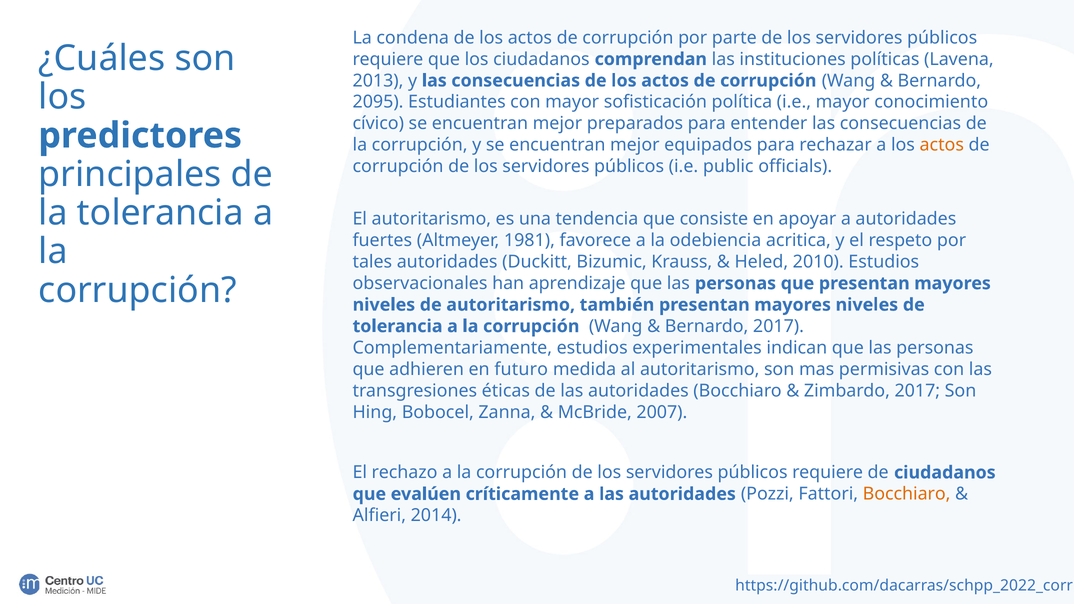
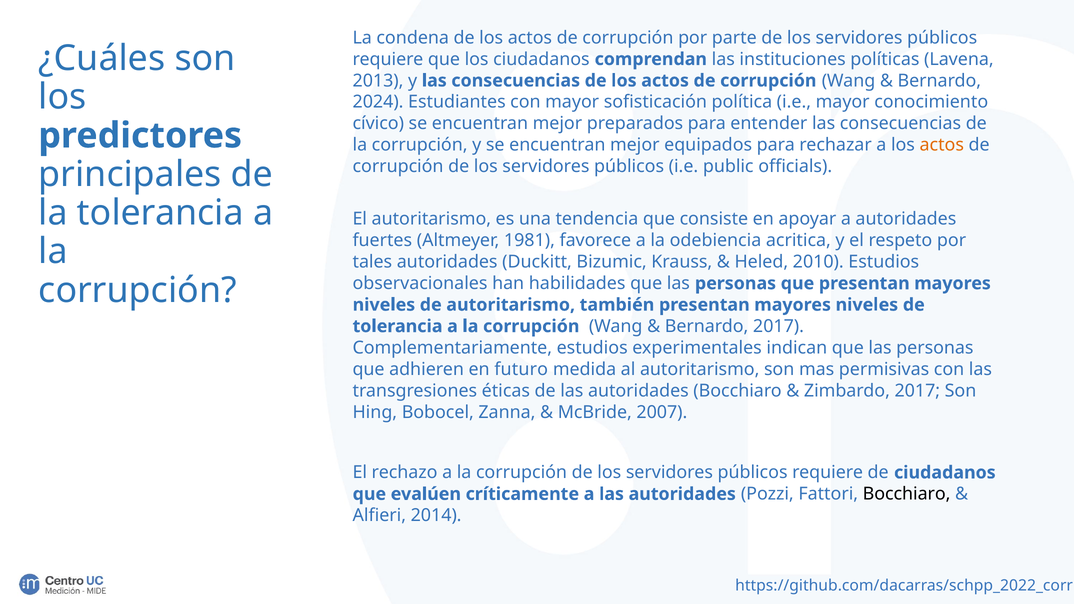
2095: 2095 -> 2024
aprendizaje: aprendizaje -> habilidades
Bocchiaro at (907, 494) colour: orange -> black
